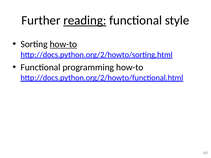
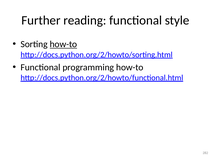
reading underline: present -> none
